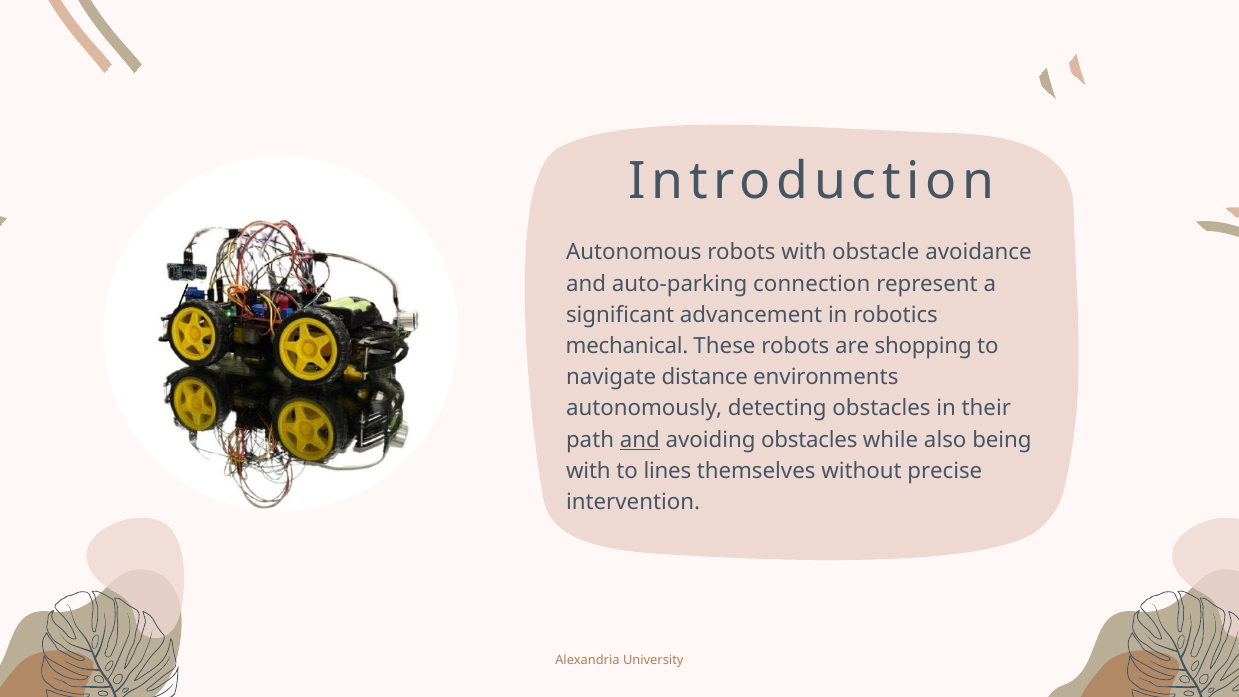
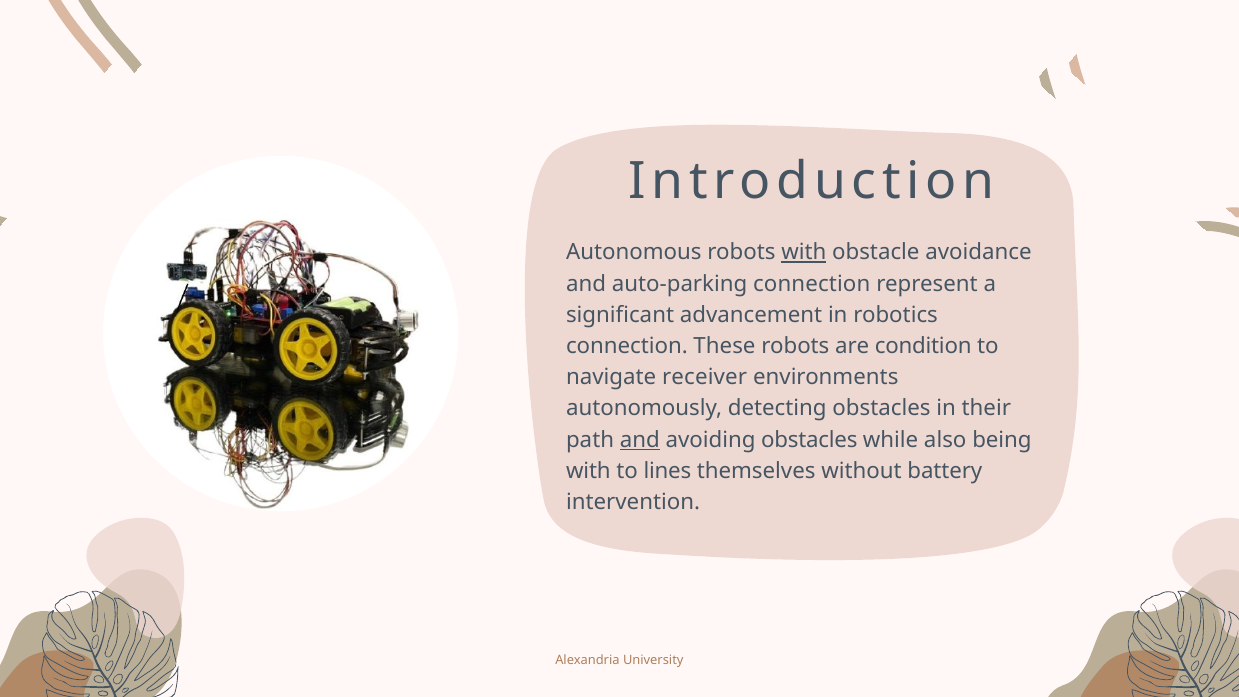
with at (804, 252) underline: none -> present
mechanical at (627, 346): mechanical -> connection
shopping: shopping -> condition
distance: distance -> receiver
precise: precise -> battery
